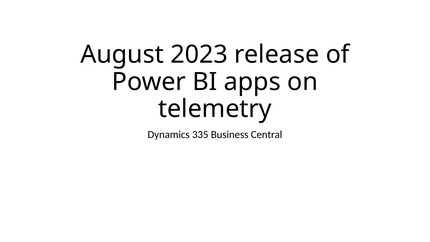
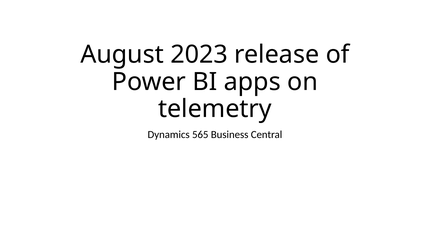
335: 335 -> 565
